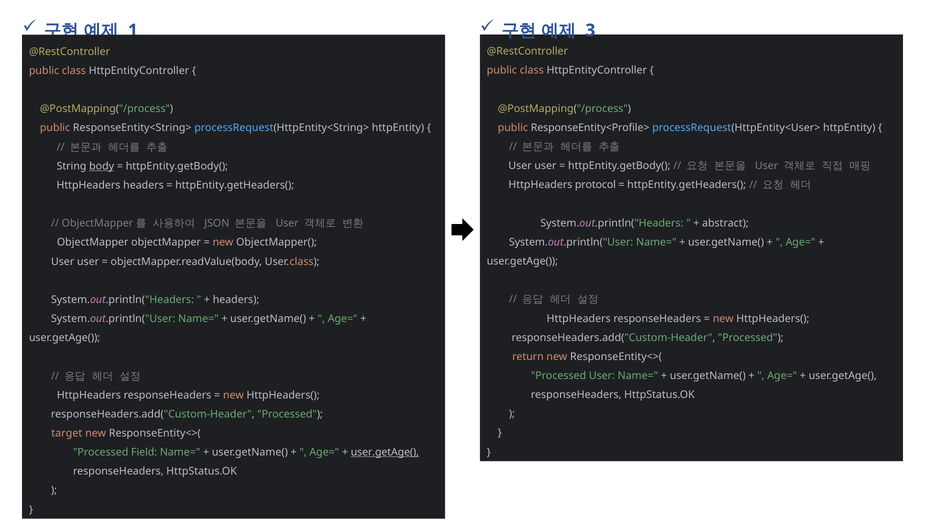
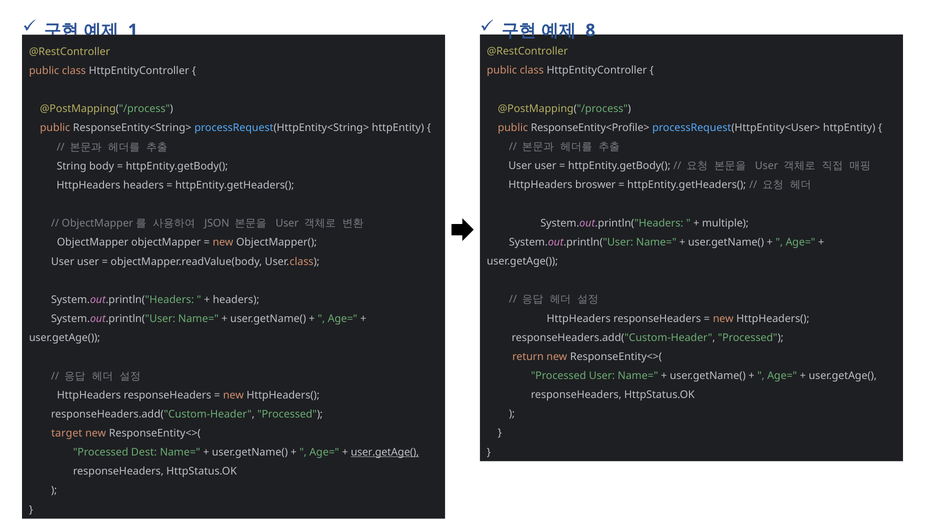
3: 3 -> 8
body underline: present -> none
protocol: protocol -> broswer
abstract: abstract -> multiple
Field: Field -> Dest
